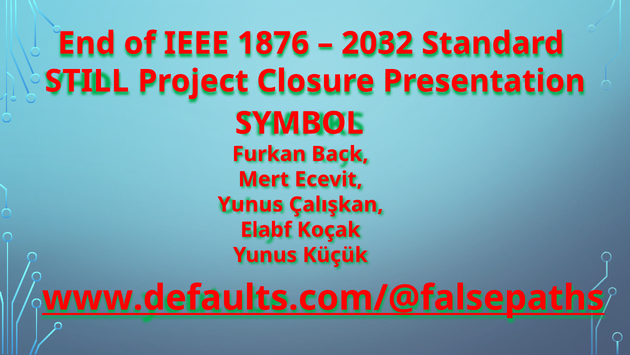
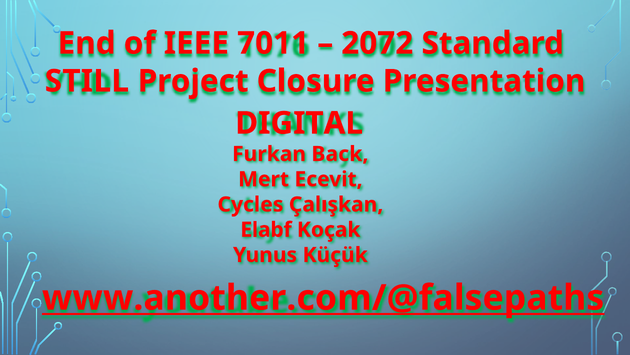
1876: 1876 -> 7011
2032: 2032 -> 2072
SYMBOL: SYMBOL -> DIGITAL
Yunus at (250, 204): Yunus -> Cycles
www.defaults.com/@falsepaths: www.defaults.com/@falsepaths -> www.another.com/@falsepaths
